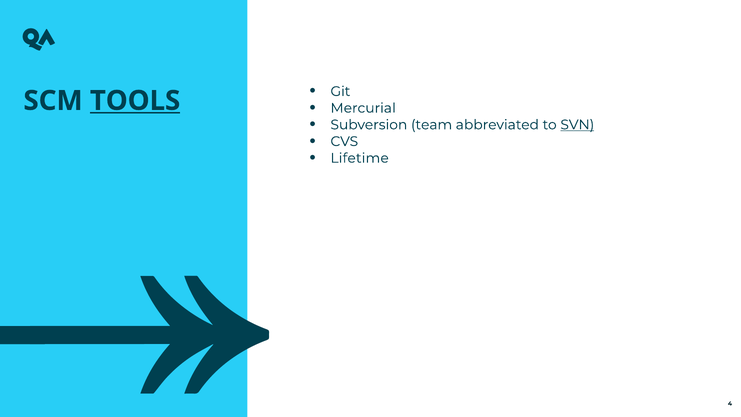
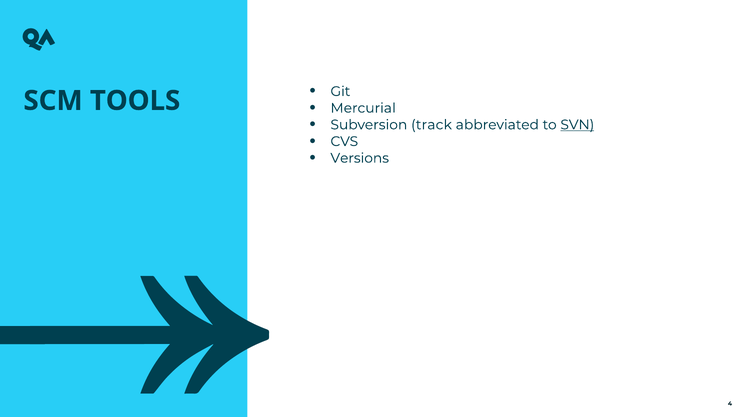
TOOLS underline: present -> none
team: team -> track
Lifetime: Lifetime -> Versions
